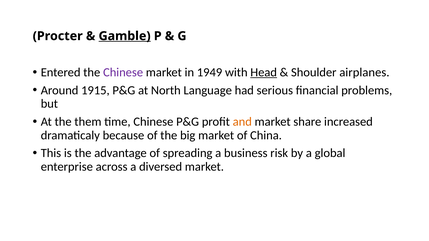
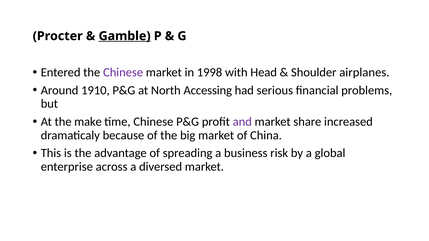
1949: 1949 -> 1998
Head underline: present -> none
1915: 1915 -> 1910
Language: Language -> Accessing
them: them -> make
and colour: orange -> purple
